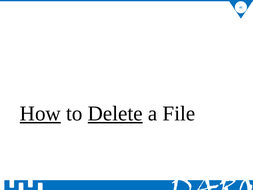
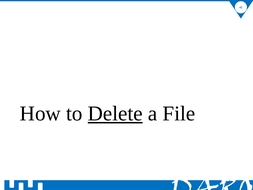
How underline: present -> none
